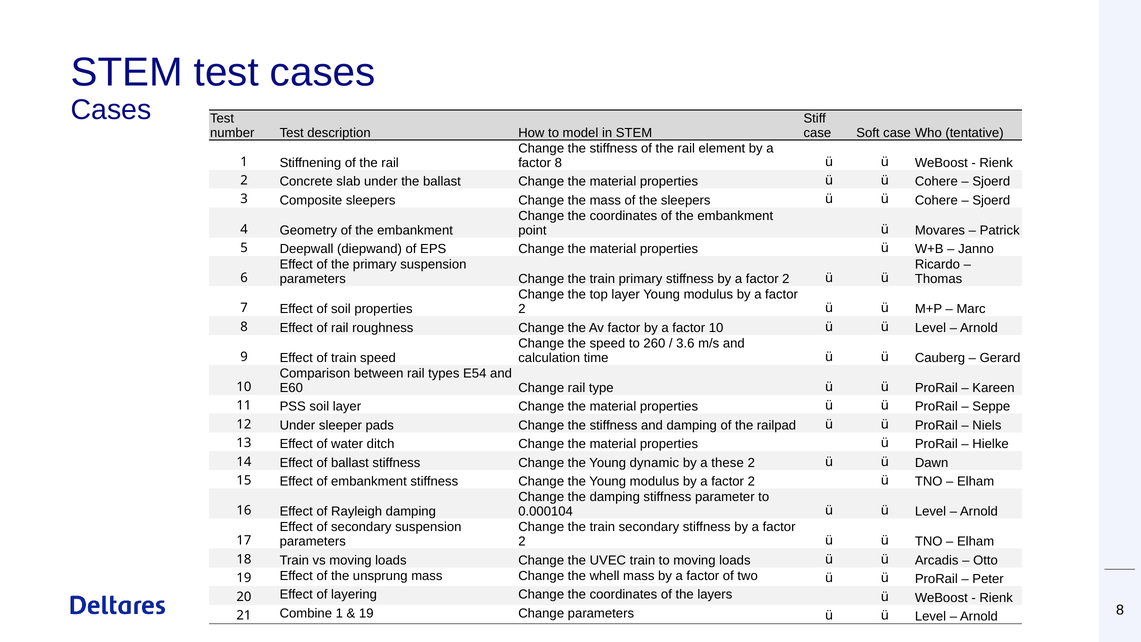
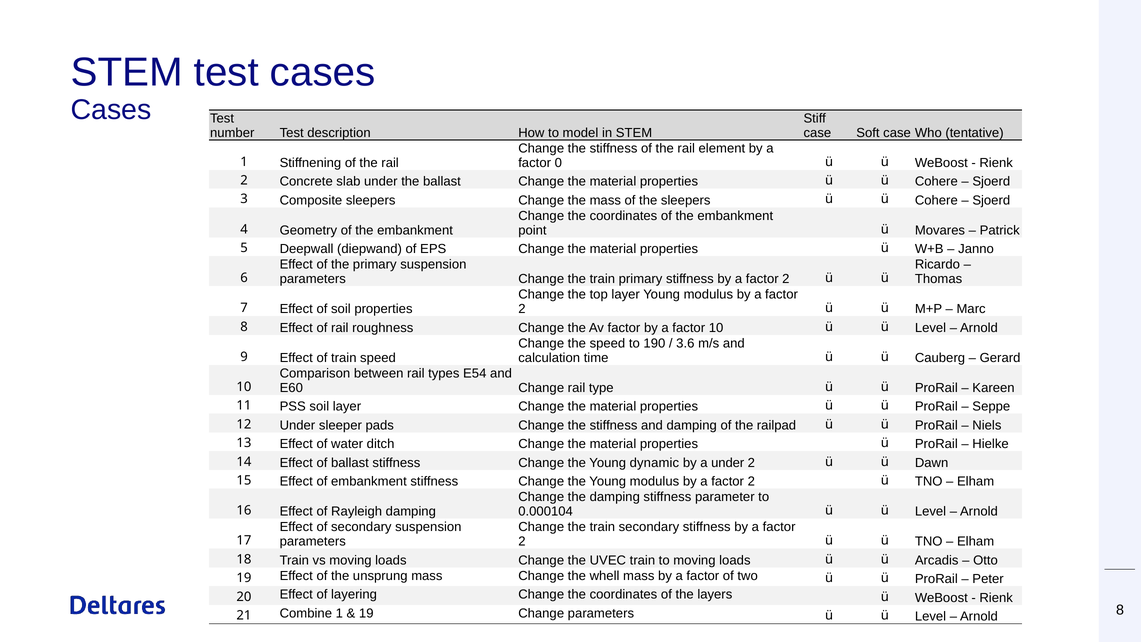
factor 8: 8 -> 0
260: 260 -> 190
a these: these -> under
